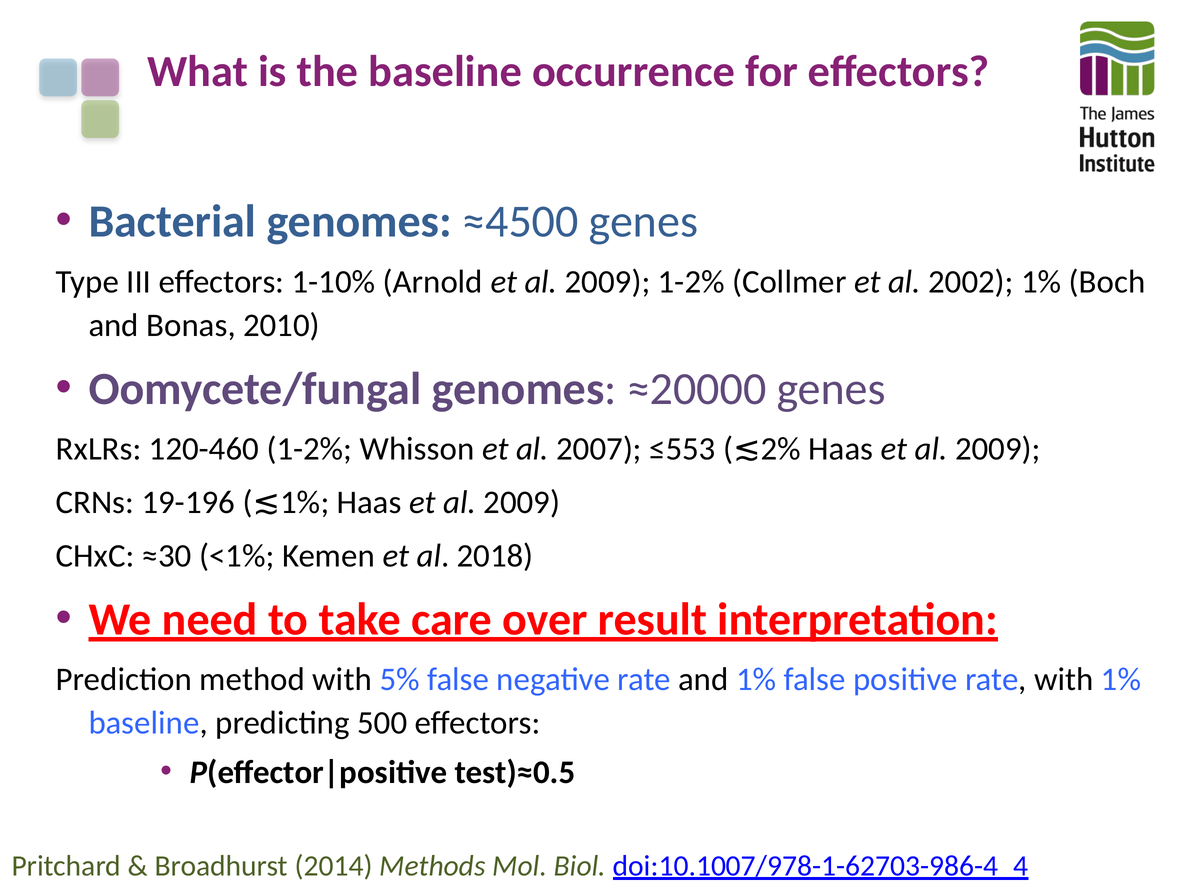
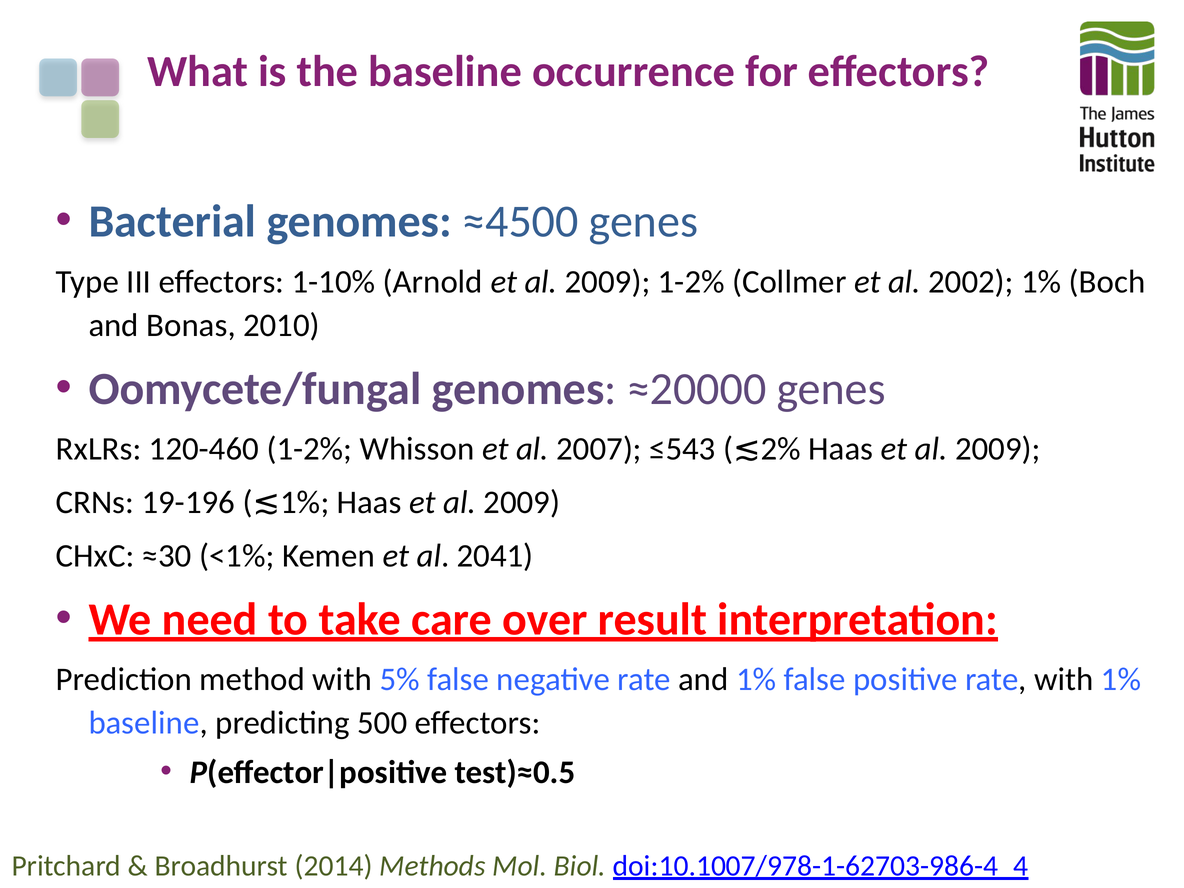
≤553: ≤553 -> ≤543
2018: 2018 -> 2041
